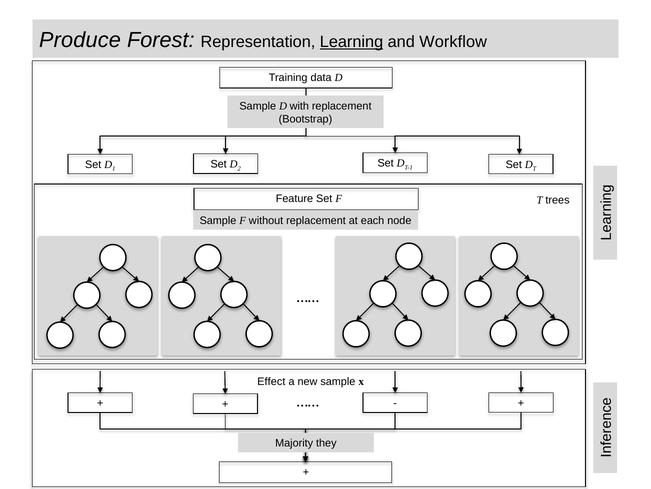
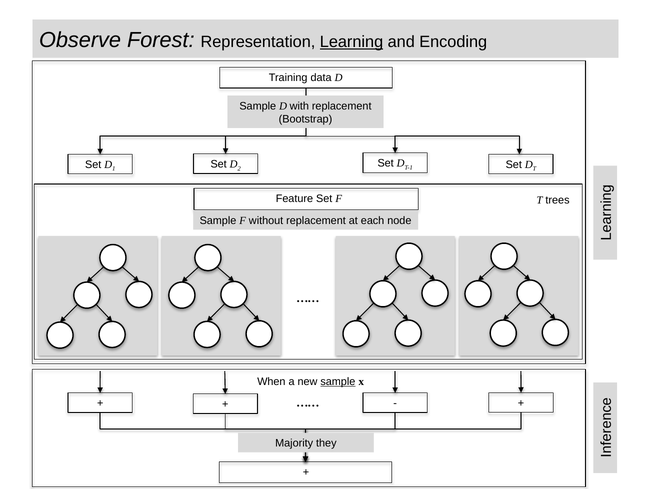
Produce: Produce -> Observe
Workflow: Workflow -> Encoding
Effect: Effect -> When
sample at (338, 381) underline: none -> present
